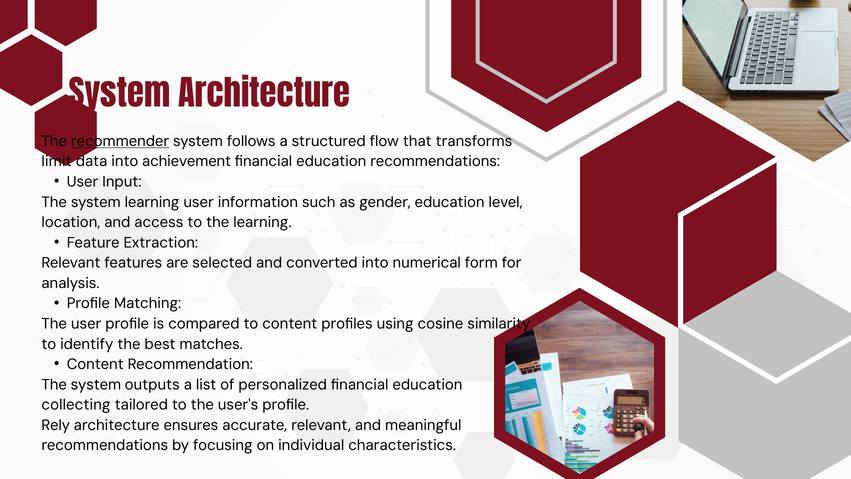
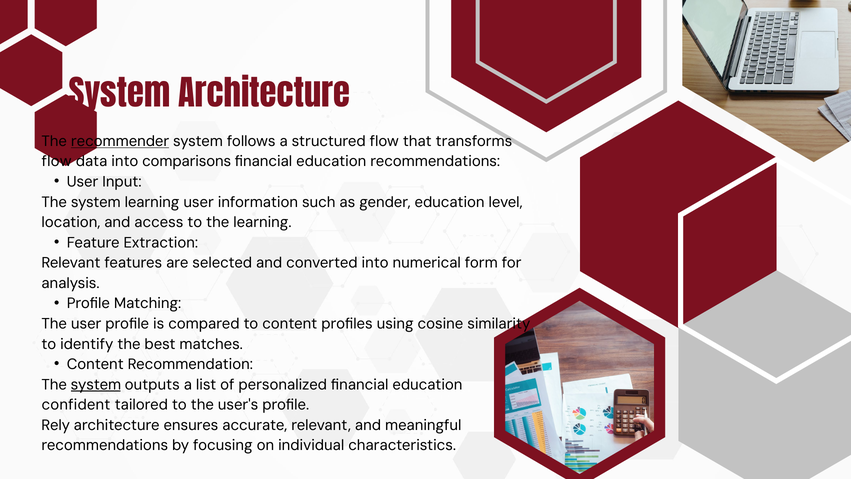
limit at (57, 161): limit -> flow
achievement: achievement -> comparisons
system at (96, 384) underline: none -> present
collecting: collecting -> confident
